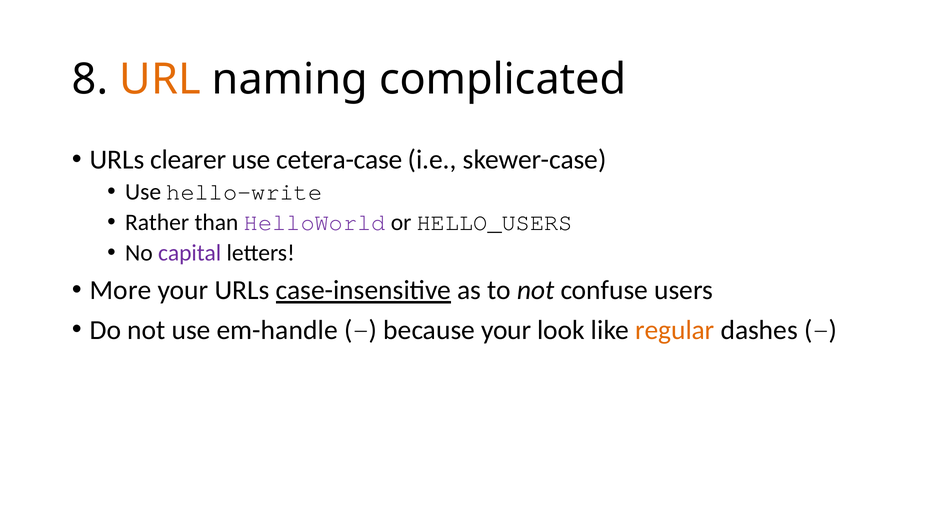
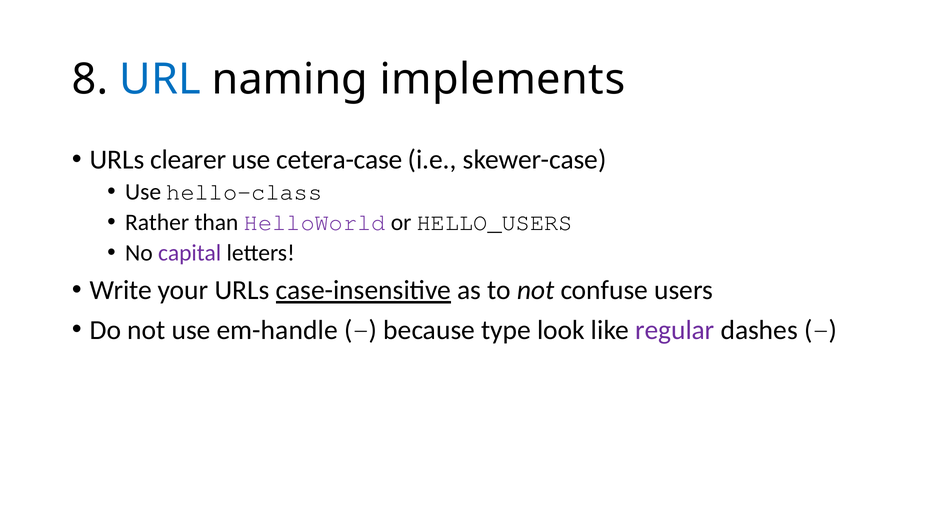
URL colour: orange -> blue
complicated: complicated -> implements
hello-write: hello-write -> hello-class
More: More -> Write
because your: your -> type
regular colour: orange -> purple
